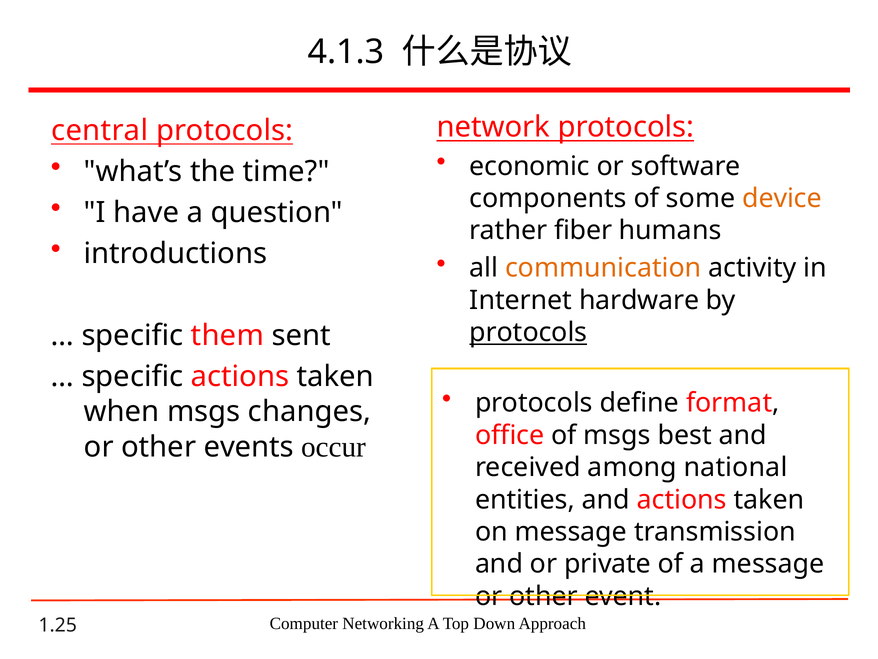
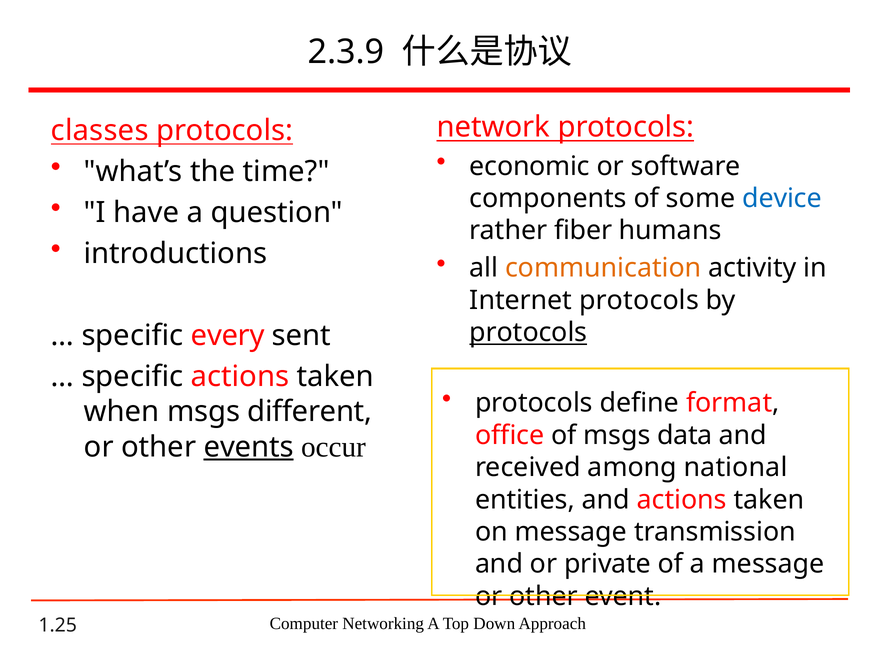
4.1.3: 4.1.3 -> 2.3.9
central: central -> classes
device colour: orange -> blue
Internet hardware: hardware -> protocols
them: them -> every
changes: changes -> different
best: best -> data
events underline: none -> present
